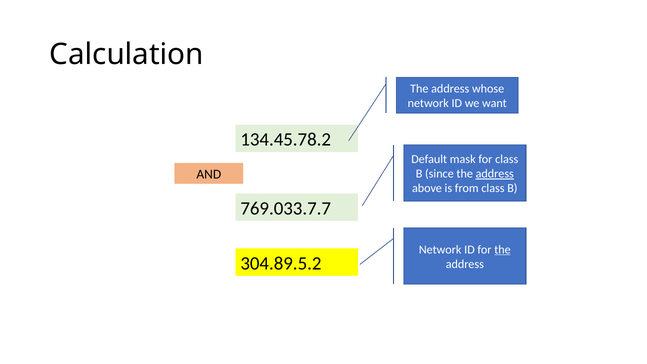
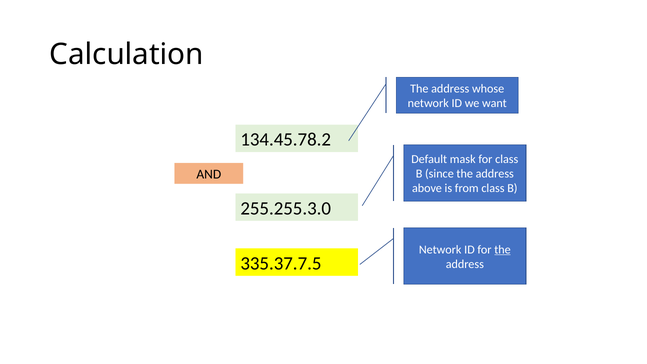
address at (495, 174) underline: present -> none
769.033.7.7: 769.033.7.7 -> 255.255.3.0
304.89.5.2: 304.89.5.2 -> 335.37.7.5
